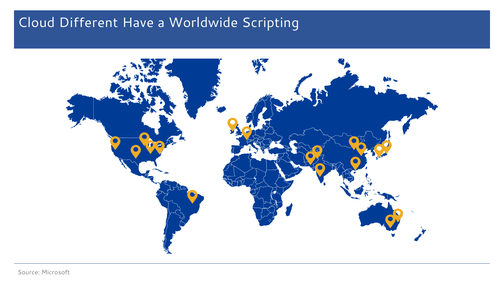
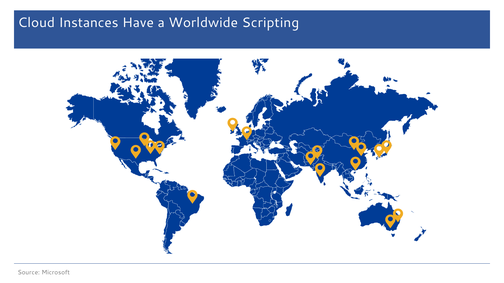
Different: Different -> Instances
